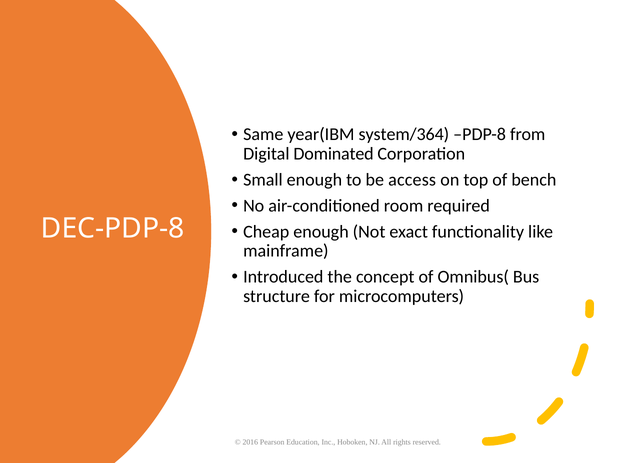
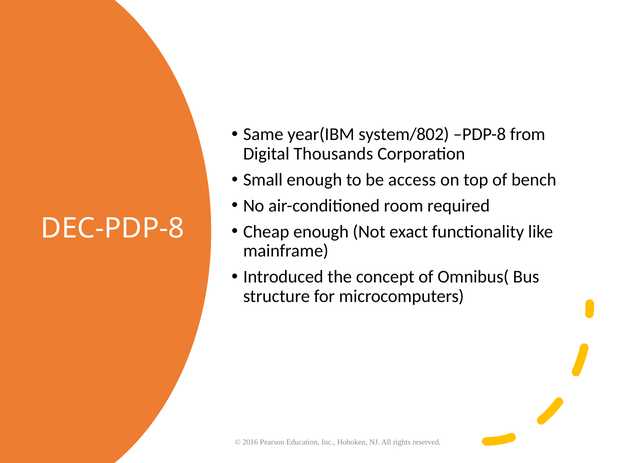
system/364: system/364 -> system/802
Dominated: Dominated -> Thousands
